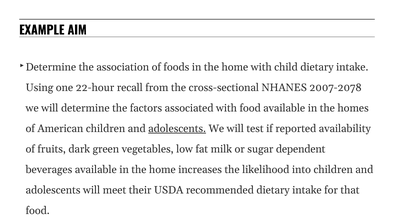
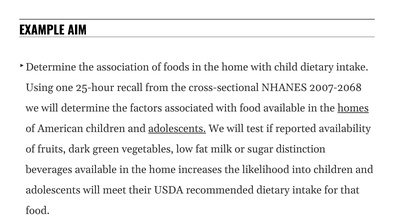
22-hour: 22-hour -> 25-hour
2007-2078: 2007-2078 -> 2007-2068
homes underline: none -> present
dependent: dependent -> distinction
